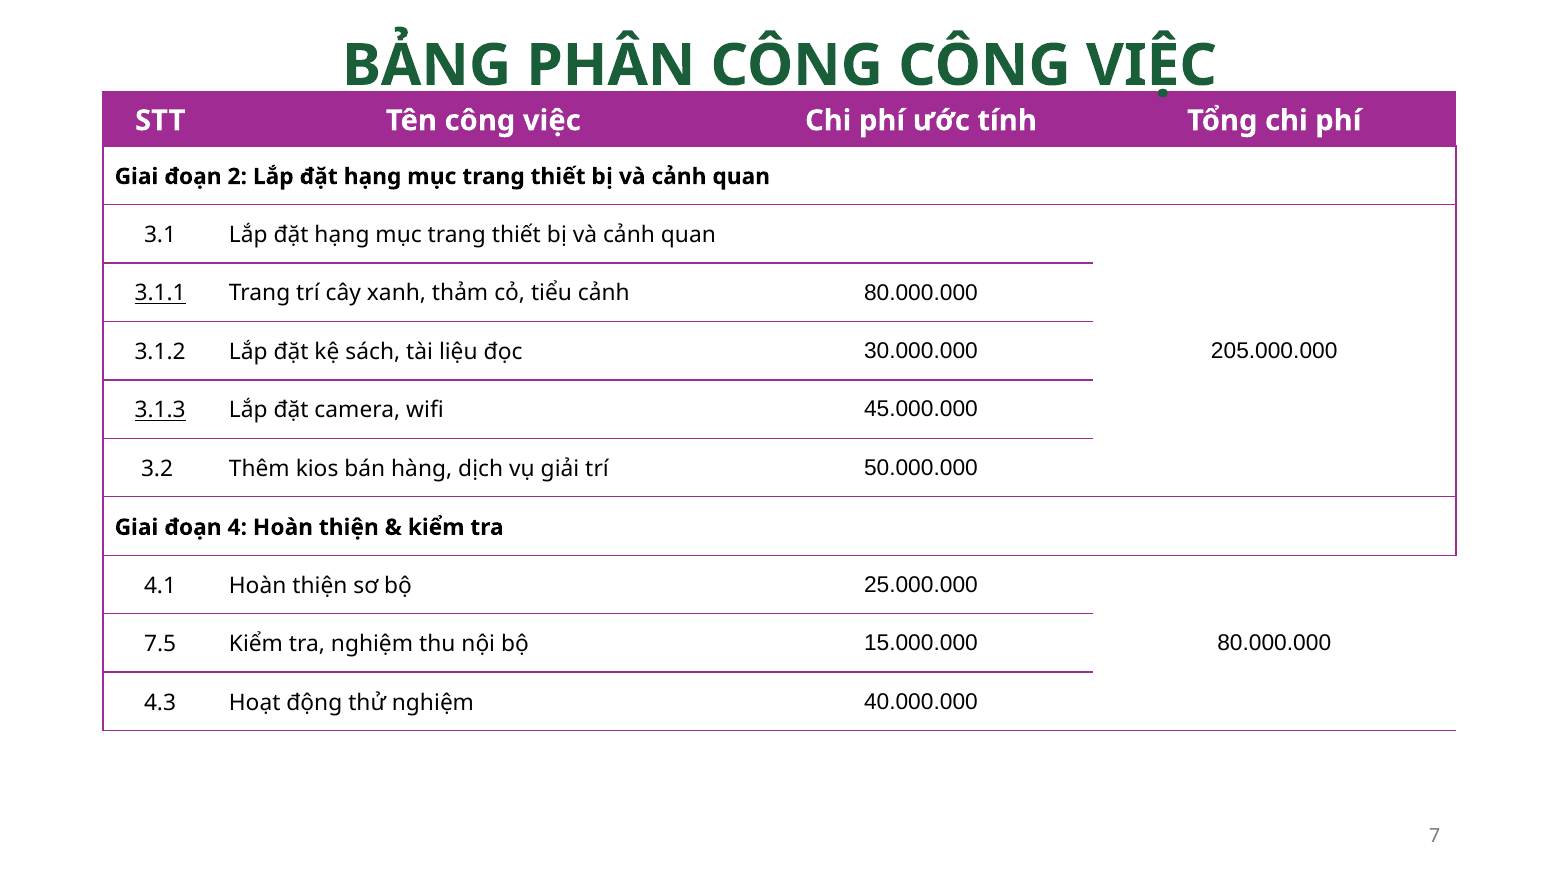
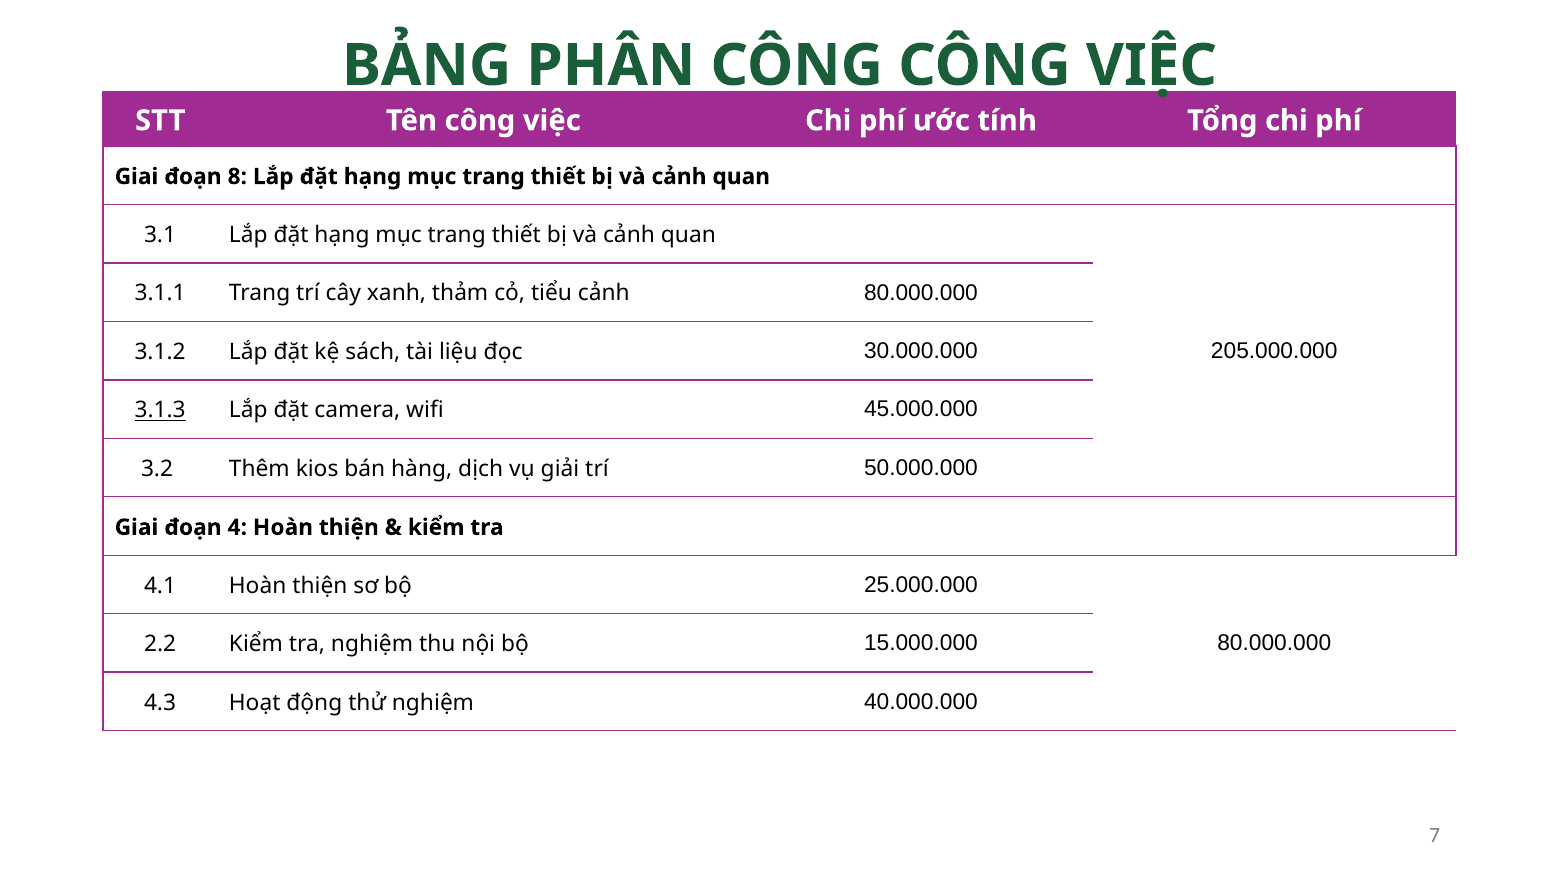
2: 2 -> 8
3.1.1 underline: present -> none
7.5: 7.5 -> 2.2
